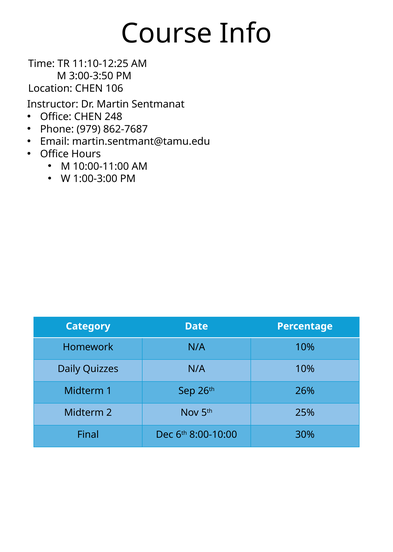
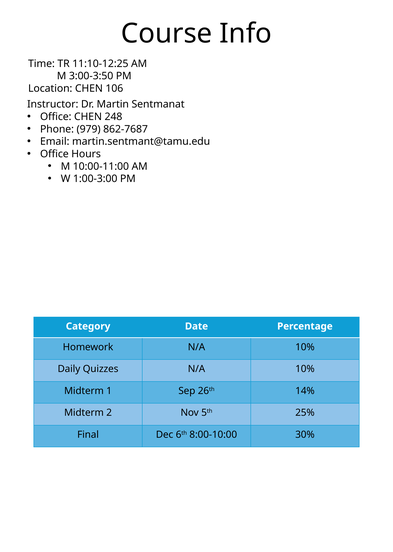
26%: 26% -> 14%
